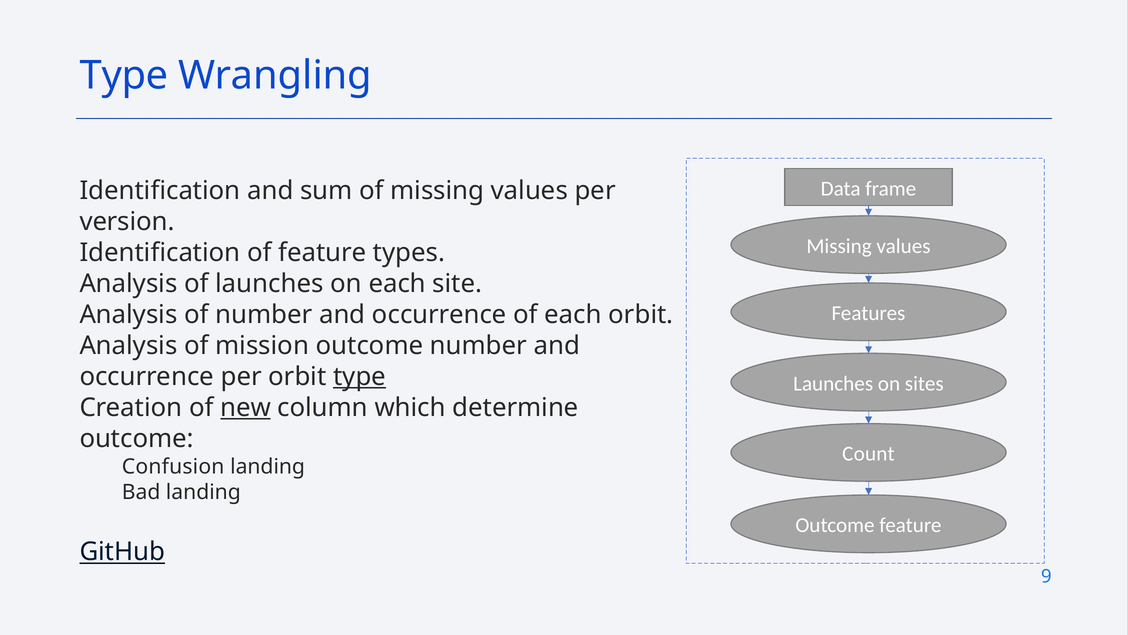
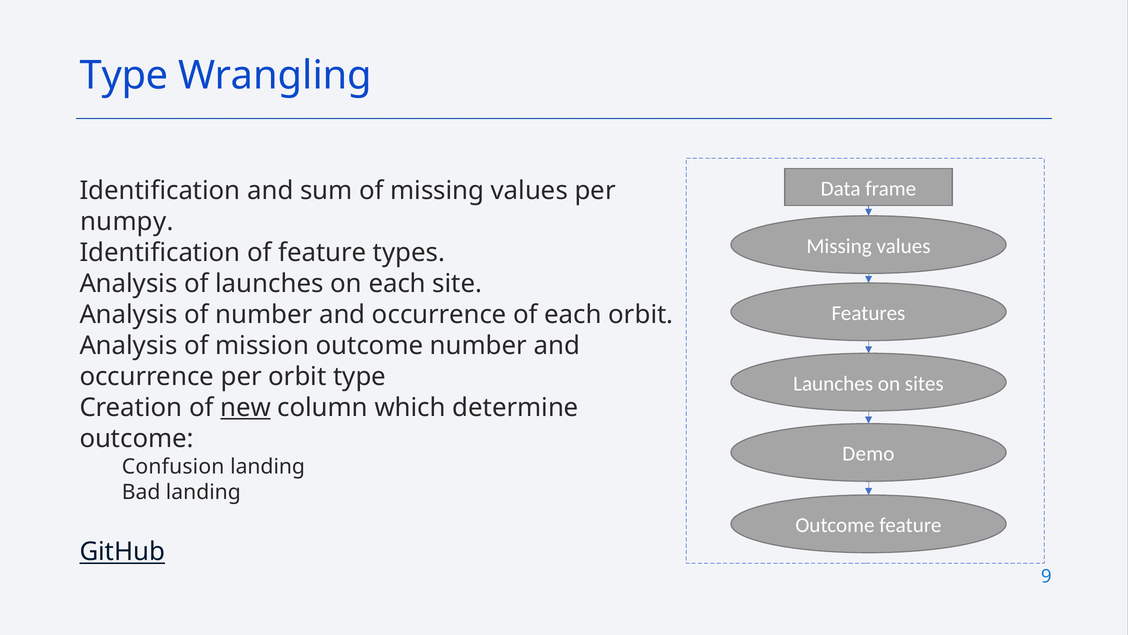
version: version -> numpy
type at (360, 376) underline: present -> none
Count: Count -> Demo
